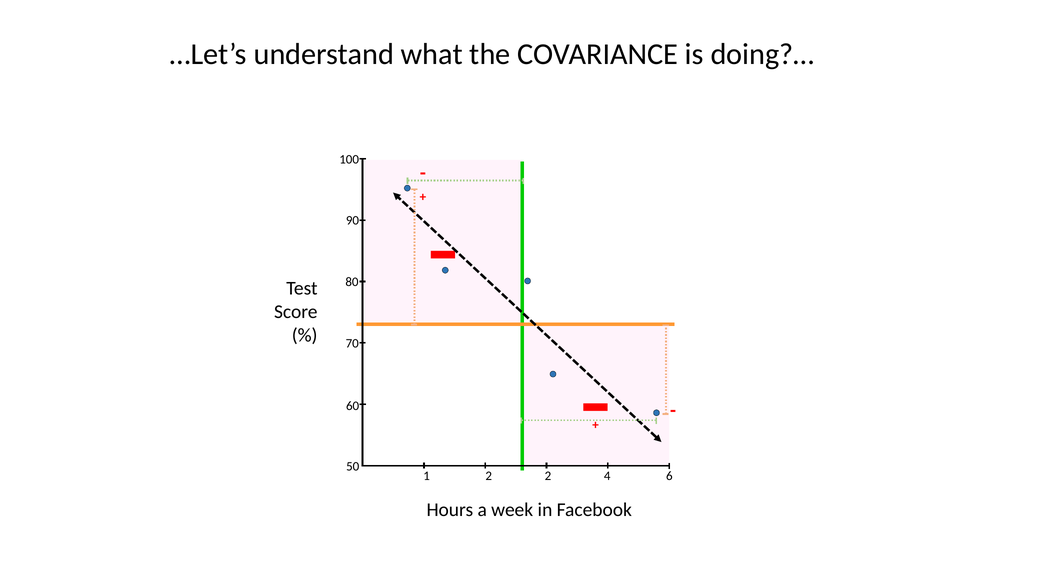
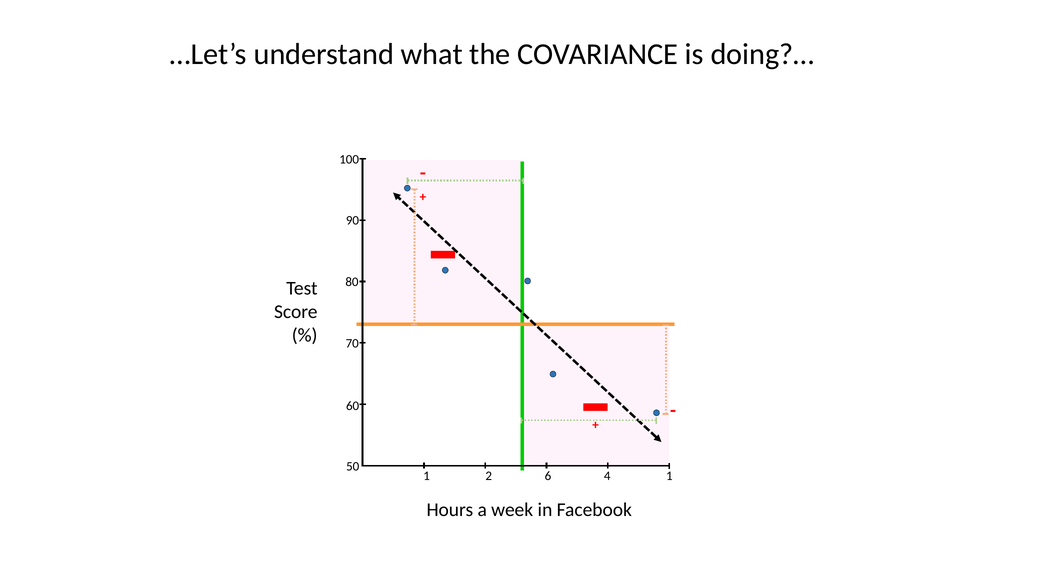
2 2: 2 -> 6
4 6: 6 -> 1
